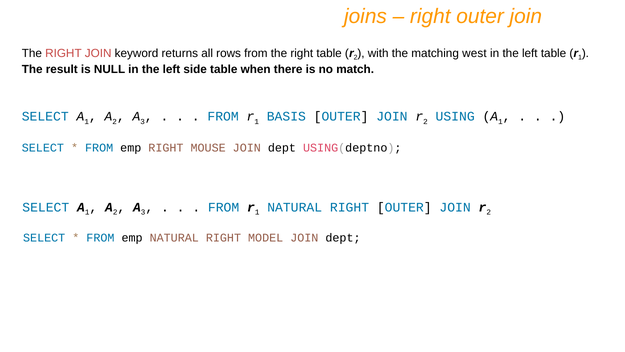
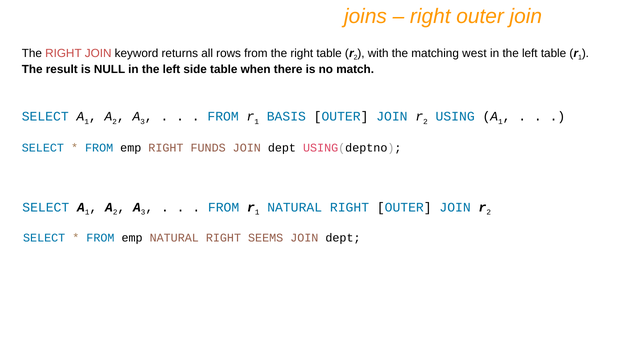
MOUSE: MOUSE -> FUNDS
MODEL: MODEL -> SEEMS
